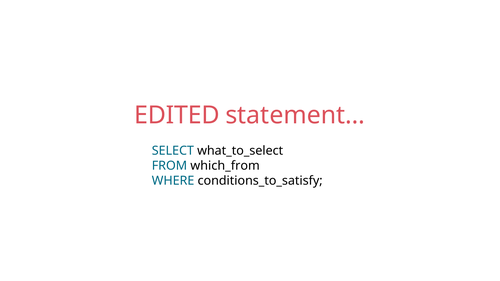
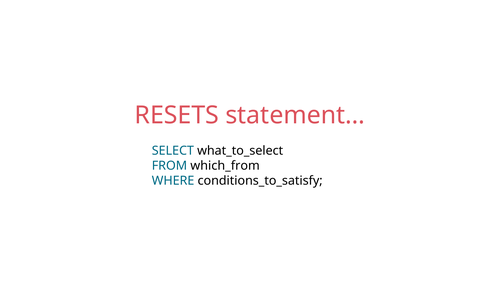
EDITED: EDITED -> RESETS
